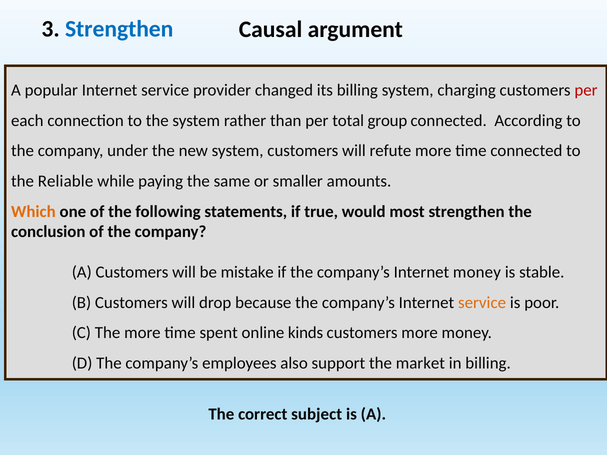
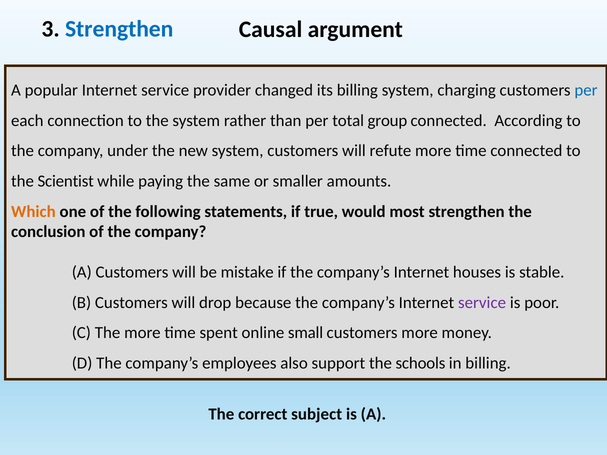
per at (586, 90) colour: red -> blue
Reliable: Reliable -> Scientist
Internet money: money -> houses
service at (482, 303) colour: orange -> purple
kinds: kinds -> small
market: market -> schools
